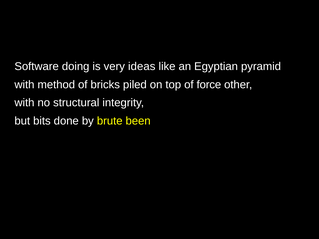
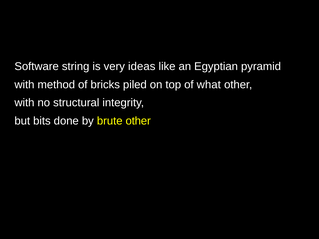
doing: doing -> string
force: force -> what
brute been: been -> other
